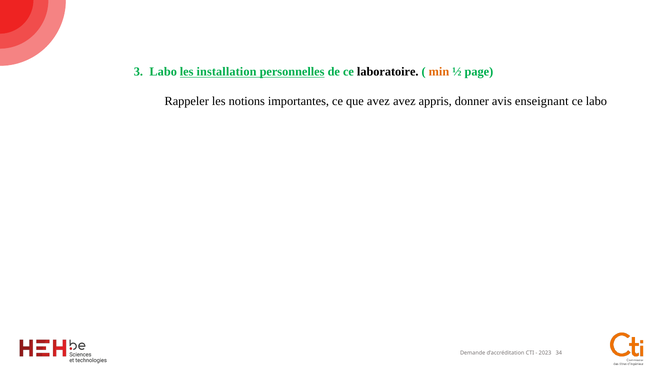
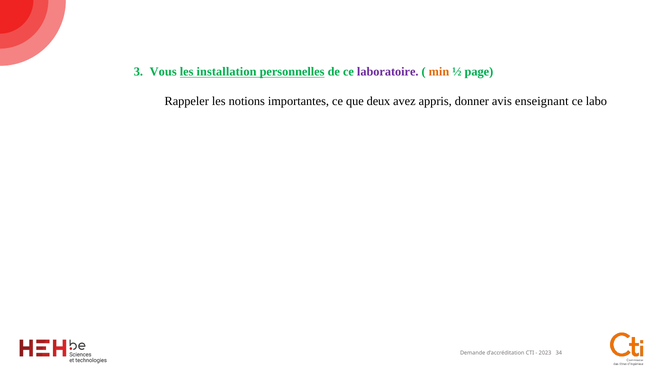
3 Labo: Labo -> Vous
laboratoire colour: black -> purple
que avez: avez -> deux
